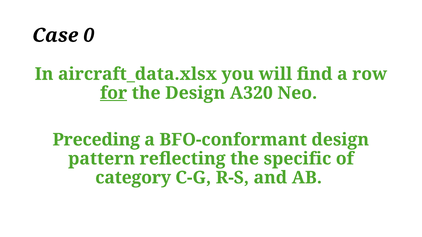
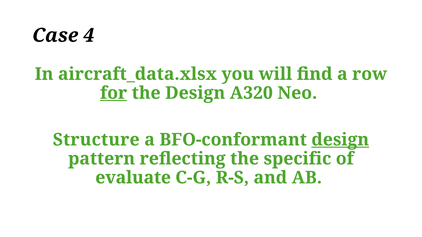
0: 0 -> 4
Preceding: Preceding -> Structure
design at (340, 140) underline: none -> present
category: category -> evaluate
